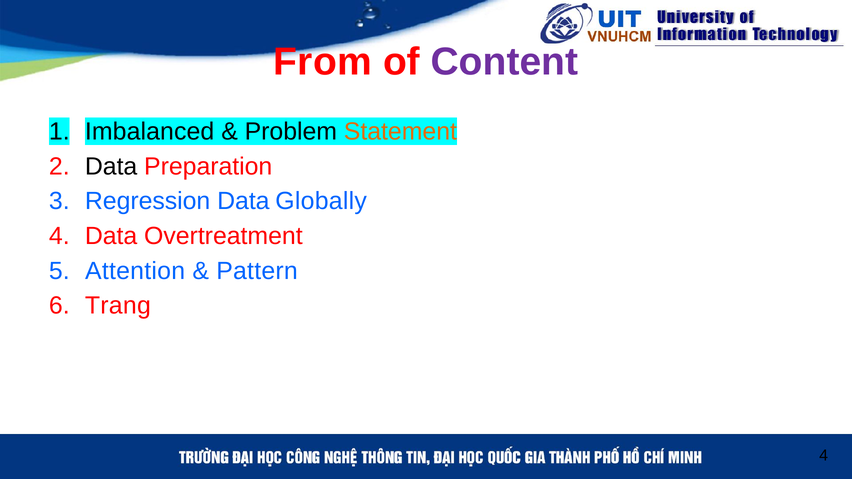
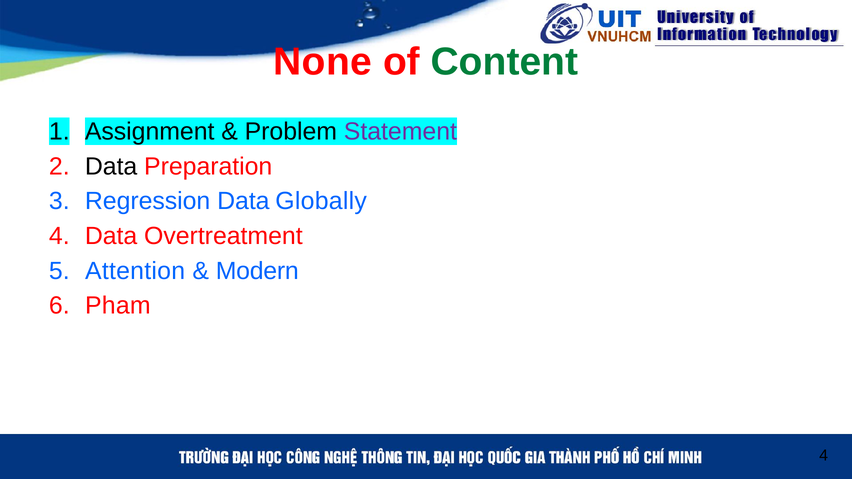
From: From -> None
Content colour: purple -> green
Imbalanced: Imbalanced -> Assignment
Statement colour: orange -> purple
Pattern: Pattern -> Modern
Trang: Trang -> Pham
